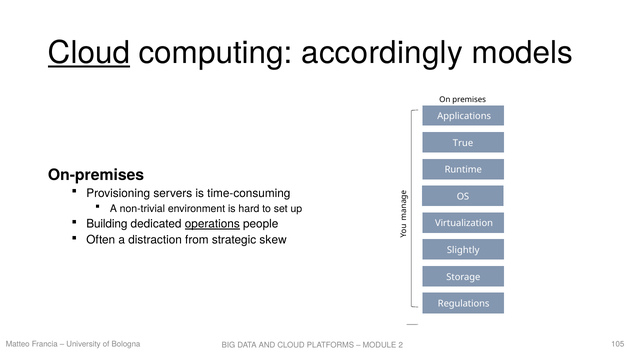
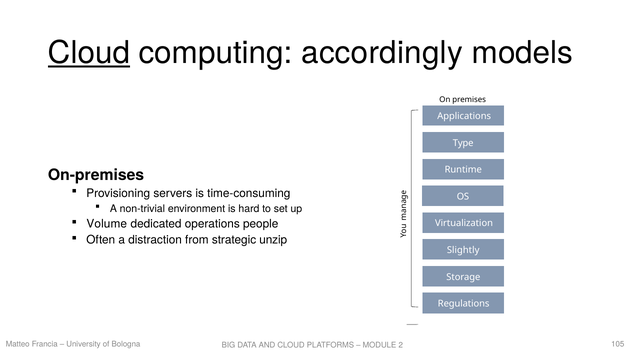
True: True -> Type
Building: Building -> Volume
operations underline: present -> none
skew: skew -> unzip
